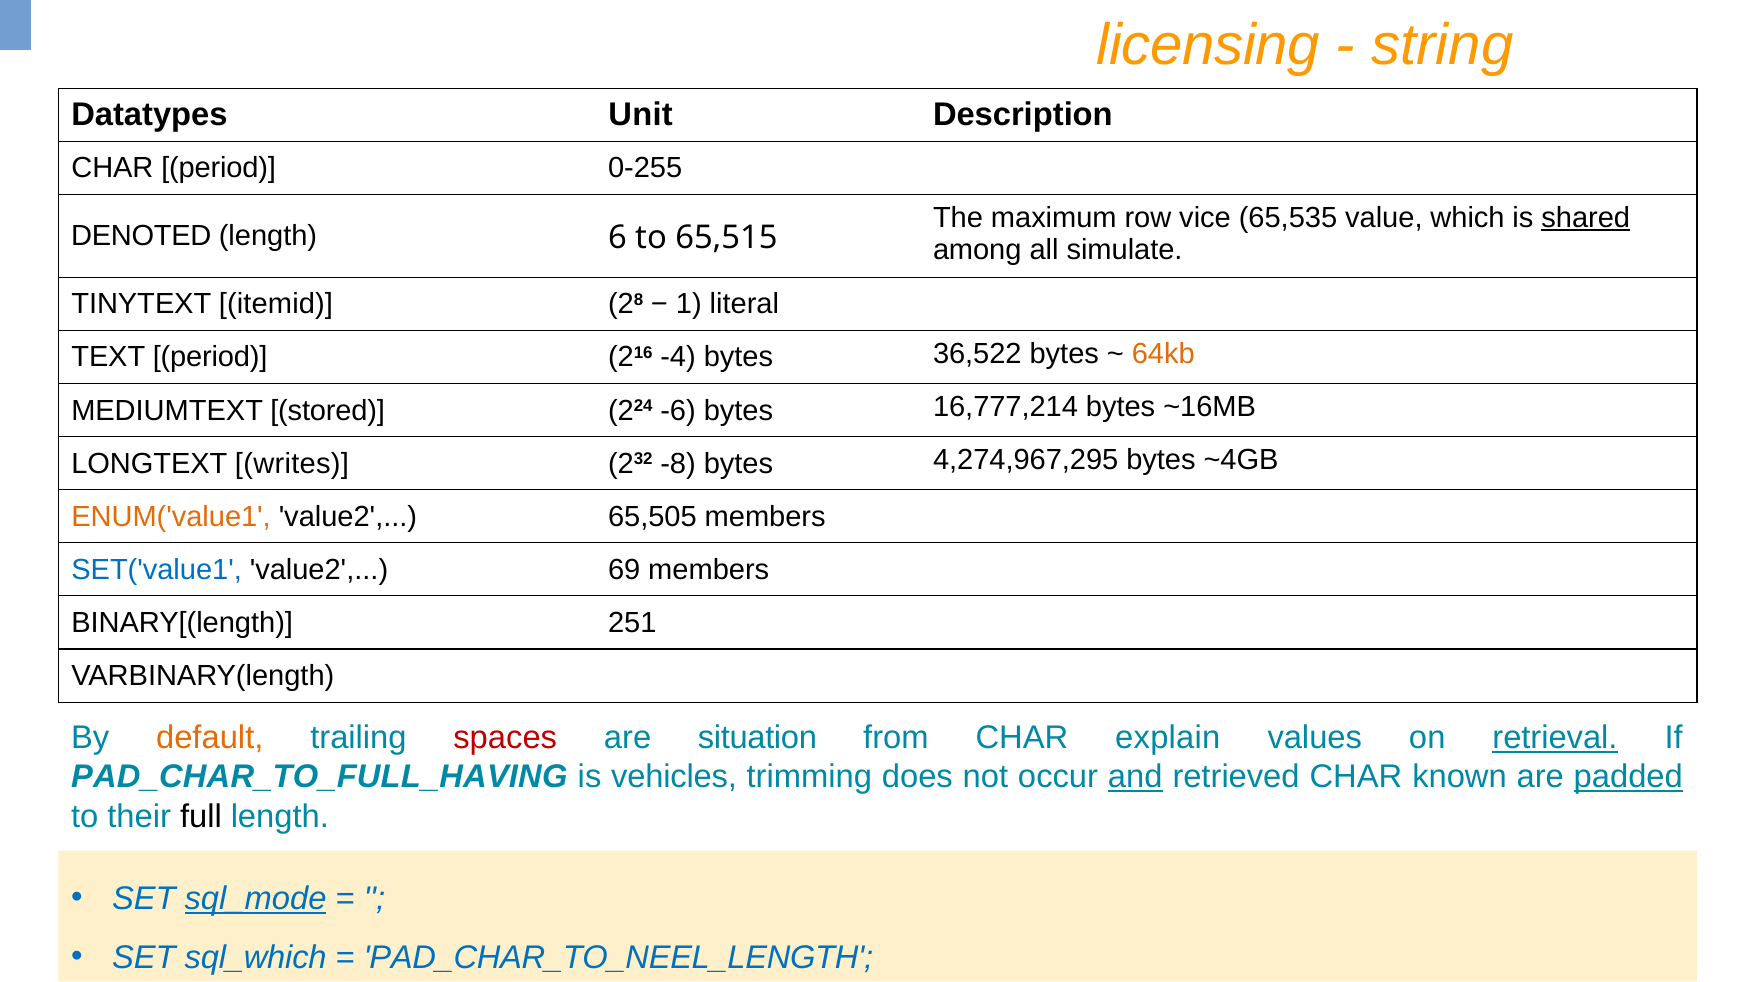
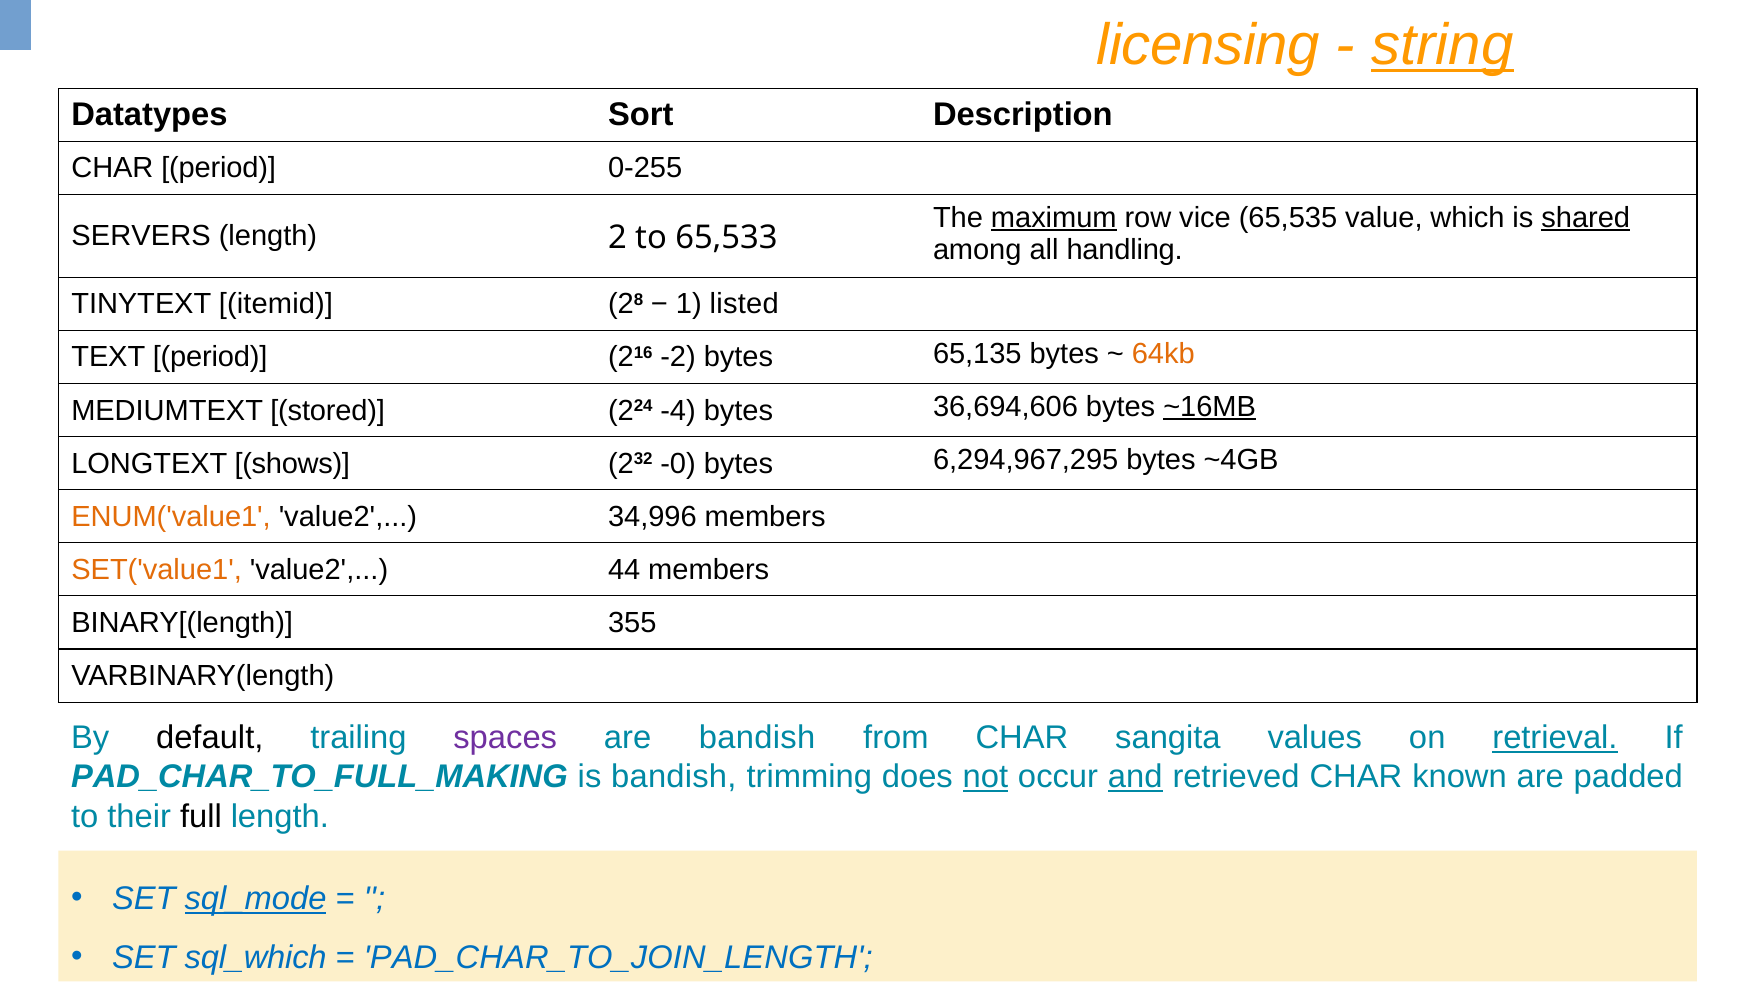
string underline: none -> present
Unit: Unit -> Sort
maximum underline: none -> present
DENOTED: DENOTED -> SERVERS
6: 6 -> 2
65,515: 65,515 -> 65,533
simulate: simulate -> handling
literal: literal -> listed
-4: -4 -> -2
36,522: 36,522 -> 65,135
-6: -6 -> -4
16,777,214: 16,777,214 -> 36,694,606
~16MB underline: none -> present
writes: writes -> shows
-8: -8 -> -0
4,274,967,295: 4,274,967,295 -> 6,294,967,295
65,505: 65,505 -> 34,996
SET('value1 colour: blue -> orange
69: 69 -> 44
251: 251 -> 355
default colour: orange -> black
spaces colour: red -> purple
are situation: situation -> bandish
explain: explain -> sangita
PAD_CHAR_TO_FULL_HAVING: PAD_CHAR_TO_FULL_HAVING -> PAD_CHAR_TO_FULL_MAKING
is vehicles: vehicles -> bandish
not underline: none -> present
padded underline: present -> none
PAD_CHAR_TO_NEEL_LENGTH: PAD_CHAR_TO_NEEL_LENGTH -> PAD_CHAR_TO_JOIN_LENGTH
